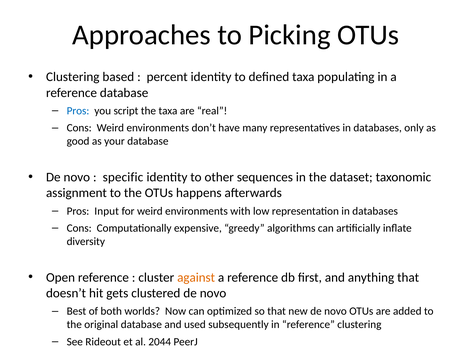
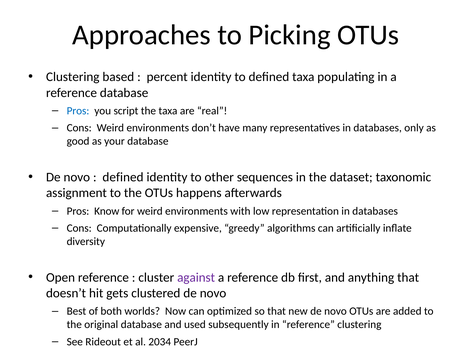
specific at (123, 177): specific -> defined
Input: Input -> Know
against colour: orange -> purple
2044: 2044 -> 2034
